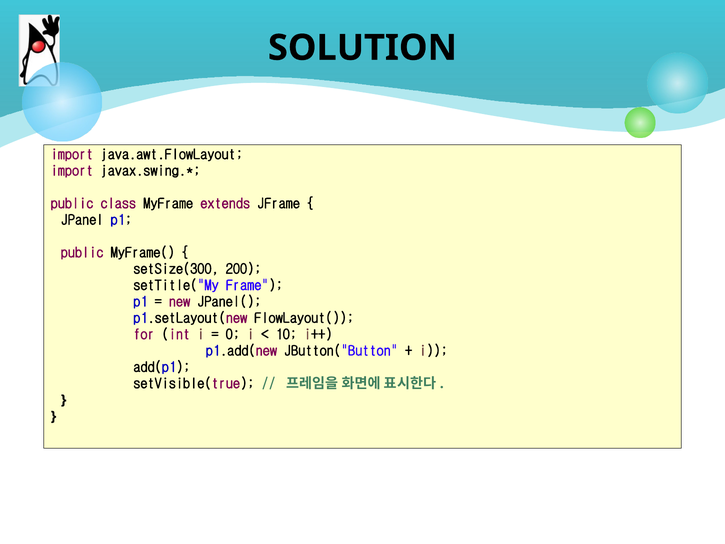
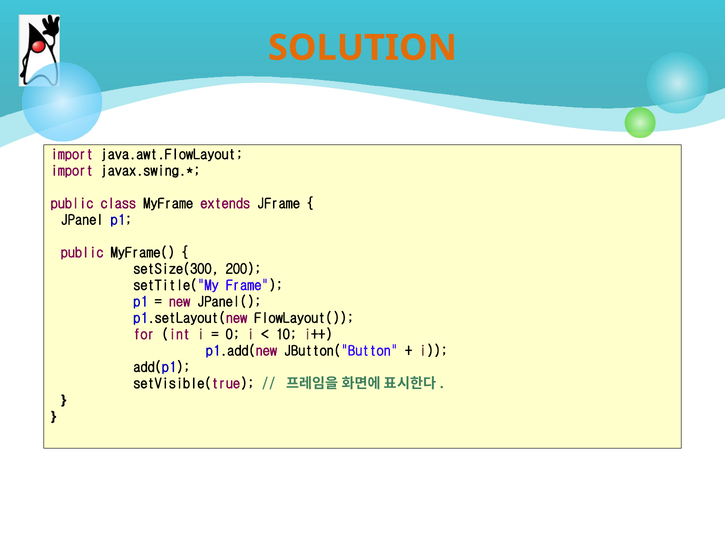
SOLUTION colour: black -> orange
